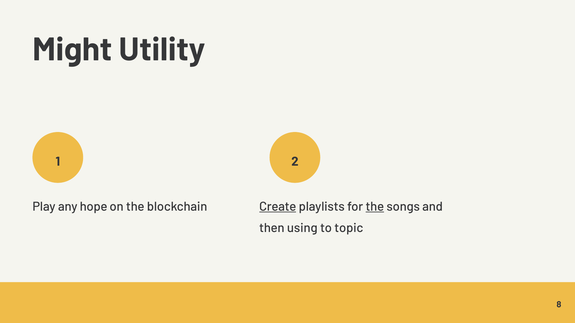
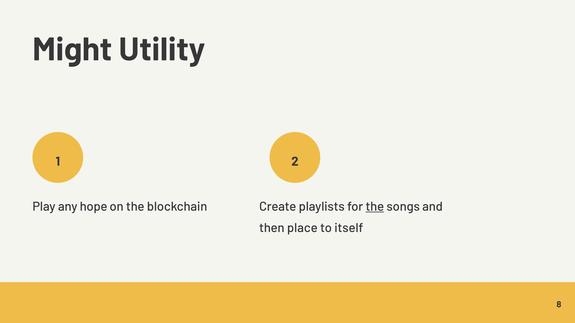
Create underline: present -> none
using: using -> place
topic: topic -> itself
